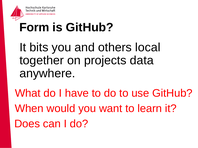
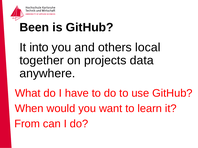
Form: Form -> Been
bits: bits -> into
Does: Does -> From
